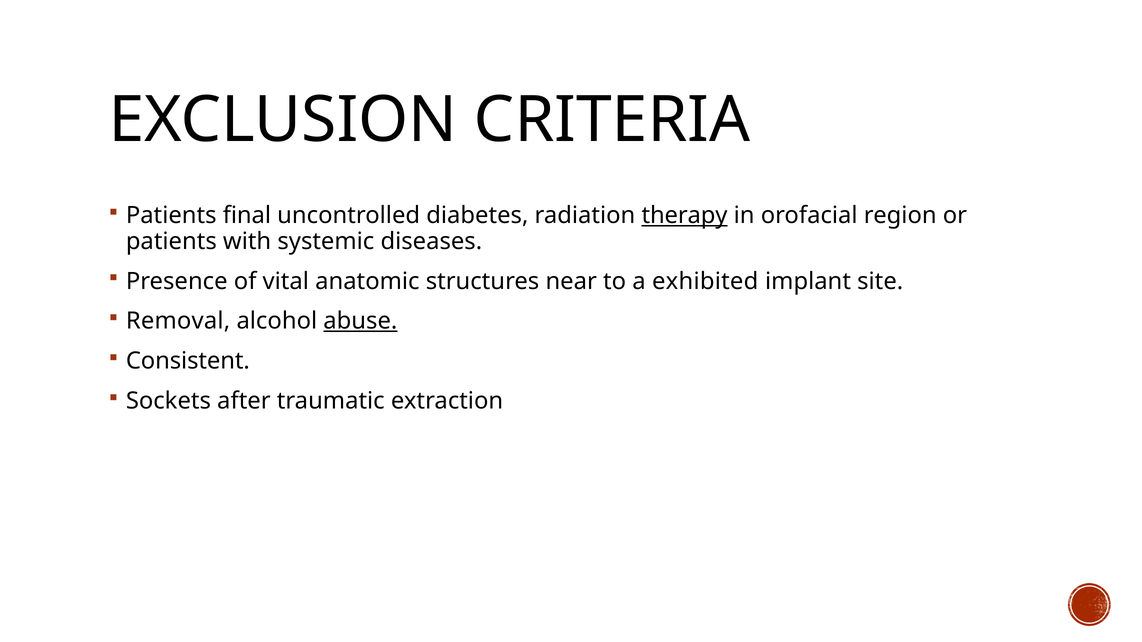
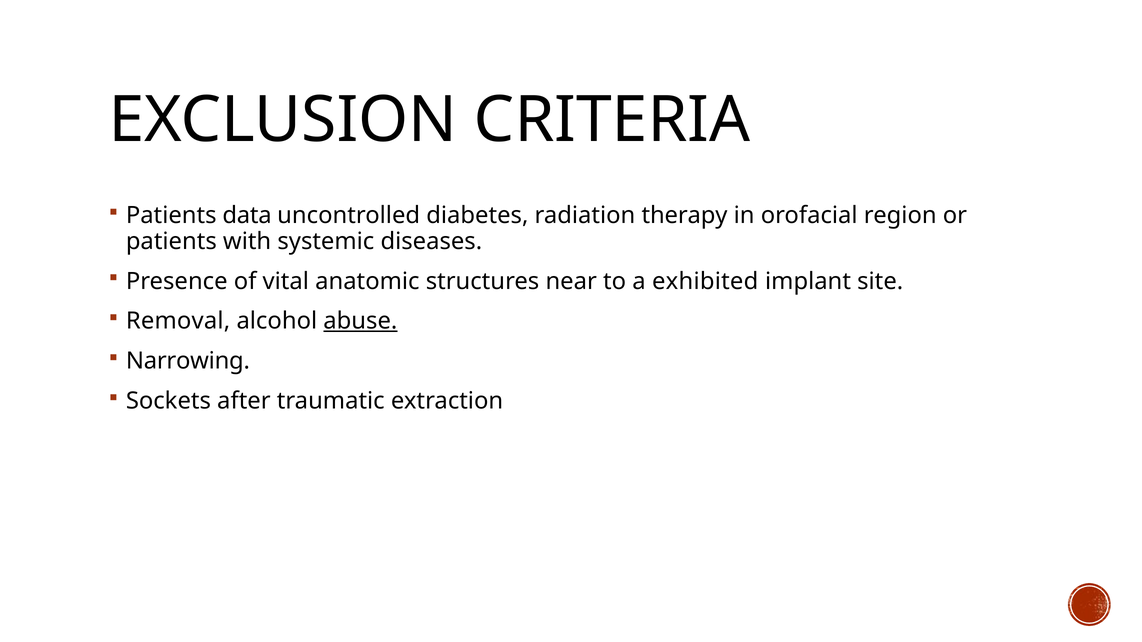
final: final -> data
therapy underline: present -> none
Consistent: Consistent -> Narrowing
